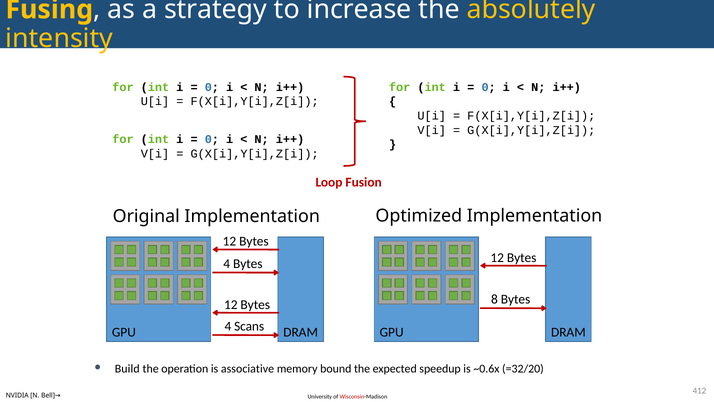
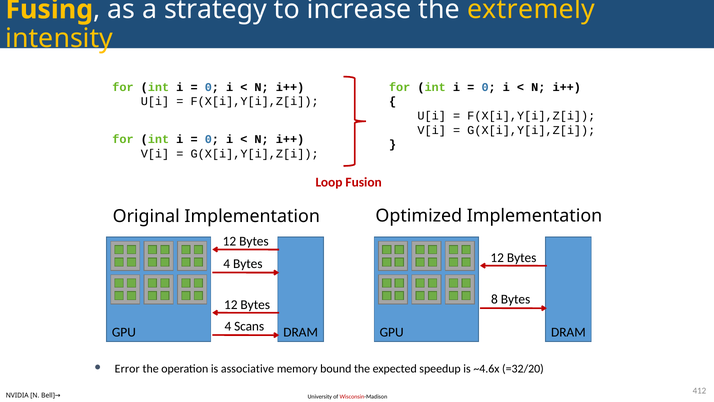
absolutely: absolutely -> extremely
Build: Build -> Error
~0.6x: ~0.6x -> ~4.6x
